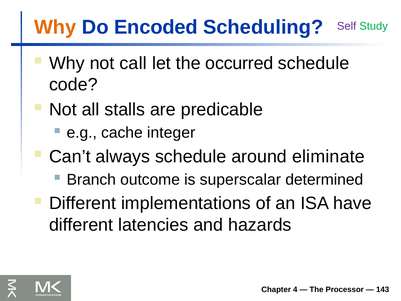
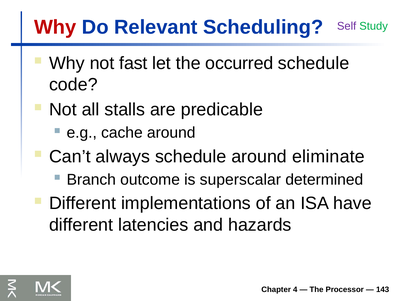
Why at (55, 27) colour: orange -> red
Encoded: Encoded -> Relevant
call: call -> fast
cache integer: integer -> around
